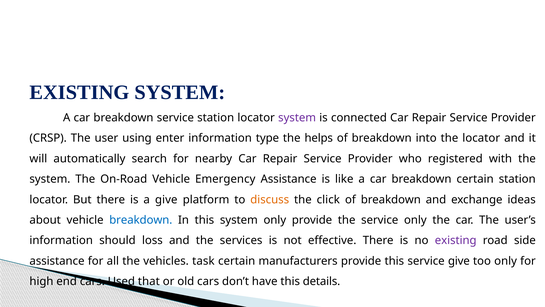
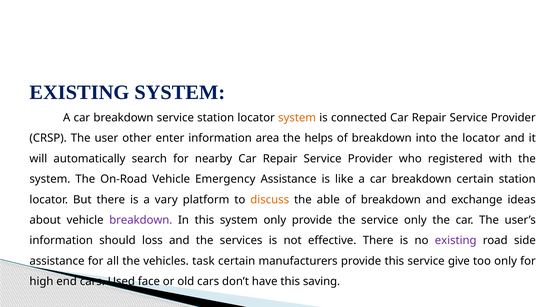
system at (297, 118) colour: purple -> orange
using: using -> other
type: type -> area
a give: give -> vary
click: click -> able
breakdown at (141, 220) colour: blue -> purple
that: that -> face
details: details -> saving
